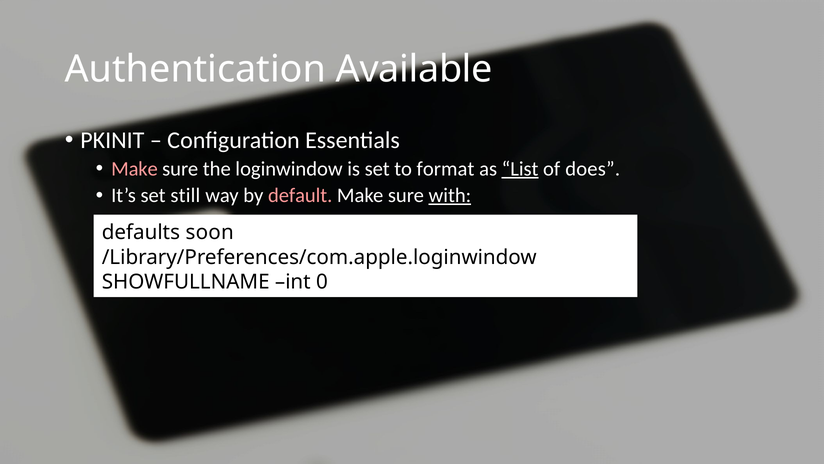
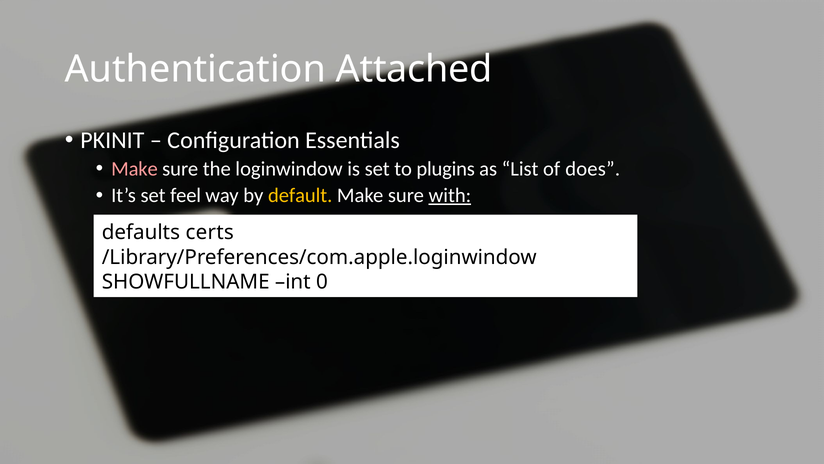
Available: Available -> Attached
format: format -> plugins
List underline: present -> none
still: still -> feel
default colour: pink -> yellow
soon: soon -> certs
